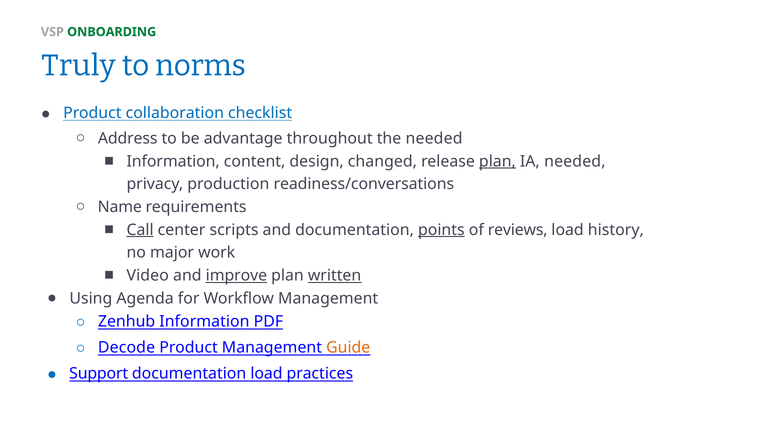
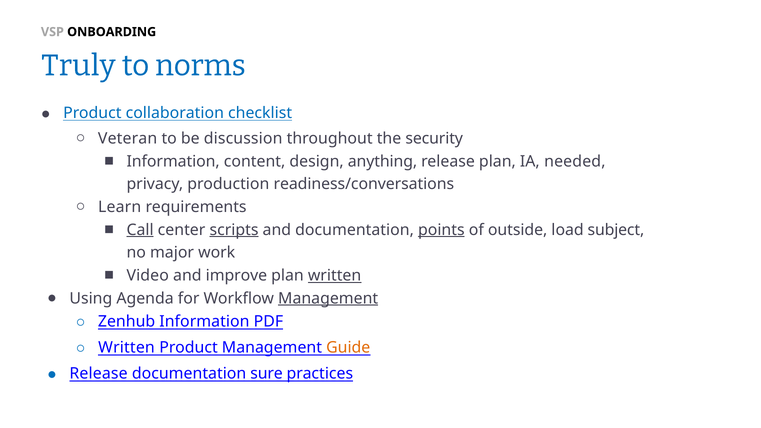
ONBOARDING colour: green -> black
Address: Address -> Veteran
advantage: advantage -> discussion
the needed: needed -> security
changed: changed -> anything
plan at (497, 161) underline: present -> none
Name: Name -> Learn
scripts underline: none -> present
reviews: reviews -> outside
history: history -> subject
improve underline: present -> none
Management at (328, 298) underline: none -> present
Decode at (127, 348): Decode -> Written
Support at (99, 374): Support -> Release
documentation load: load -> sure
